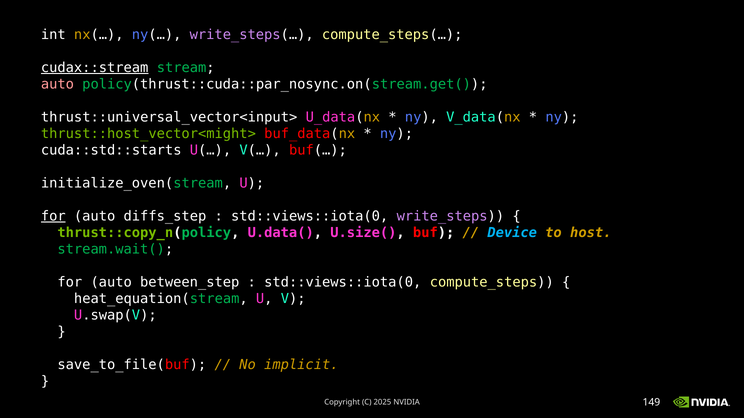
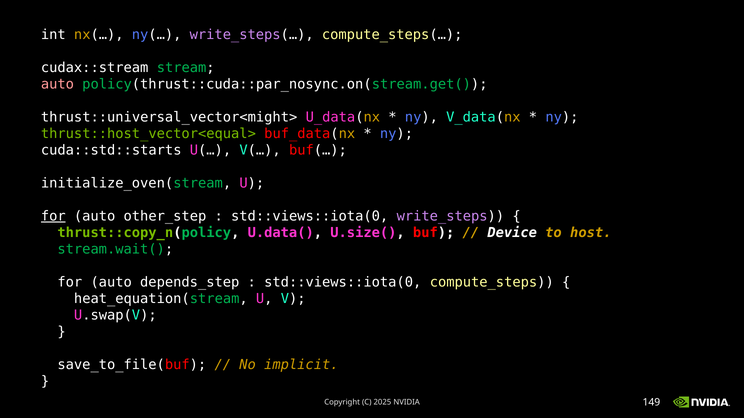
cudax::stream underline: present -> none
thrust::universal_vector<input>: thrust::universal_vector<input> -> thrust::universal_vector<might>
thrust::host_vector<might>: thrust::host_vector<might> -> thrust::host_vector<equal>
diffs_step: diffs_step -> other_step
Device colour: light blue -> white
between_step: between_step -> depends_step
